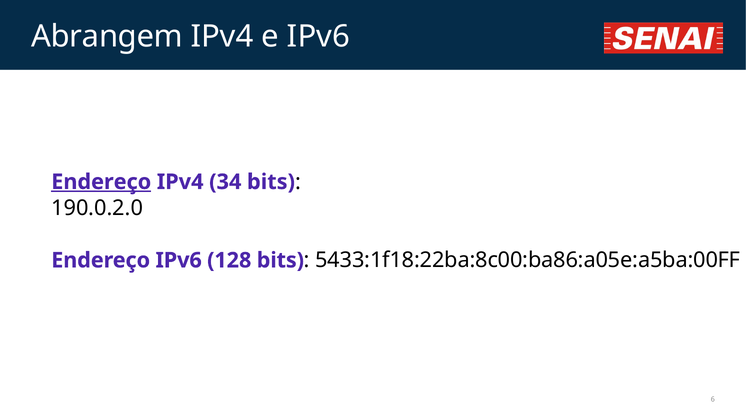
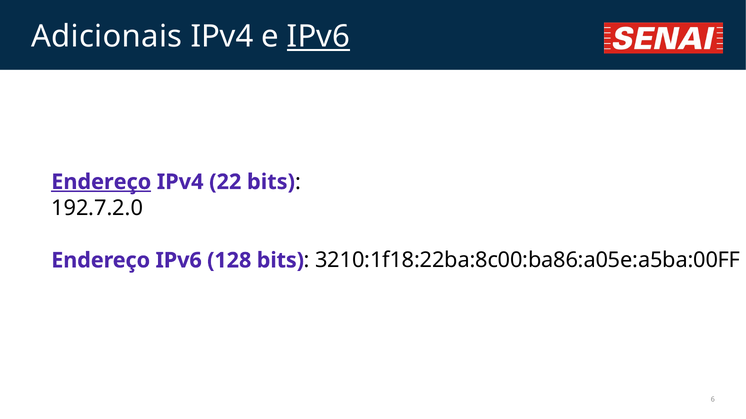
Abrangem: Abrangem -> Adicionais
IPv6 at (318, 37) underline: none -> present
34: 34 -> 22
190.0.2.0: 190.0.2.0 -> 192.7.2.0
5433:1f18:22ba:8c00:ba86:a05e:a5ba:00FF: 5433:1f18:22ba:8c00:ba86:a05e:a5ba:00FF -> 3210:1f18:22ba:8c00:ba86:a05e:a5ba:00FF
